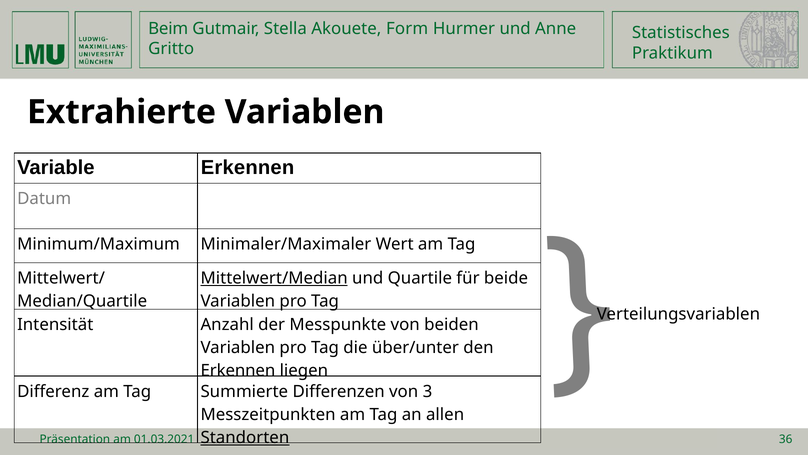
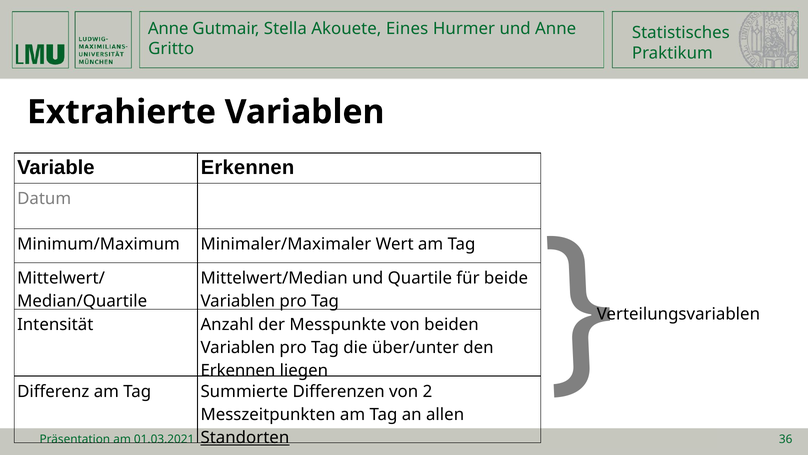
Beim at (168, 28): Beim -> Anne
Form: Form -> Eines
Mittelwert/Median underline: present -> none
3: 3 -> 2
